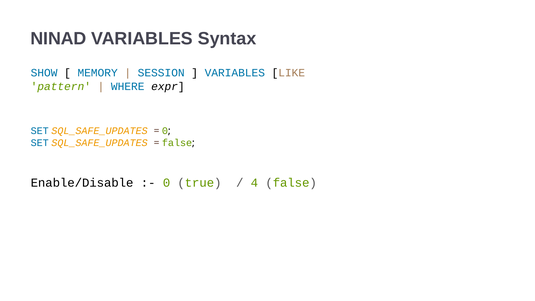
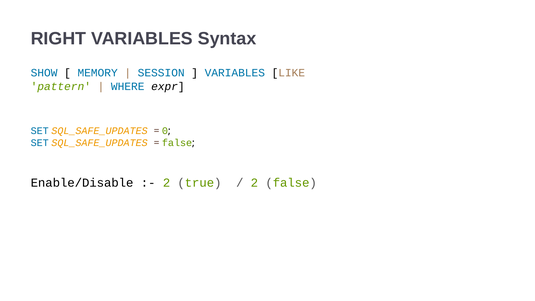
NINAD: NINAD -> RIGHT
0 at (167, 183): 0 -> 2
4 at (254, 183): 4 -> 2
